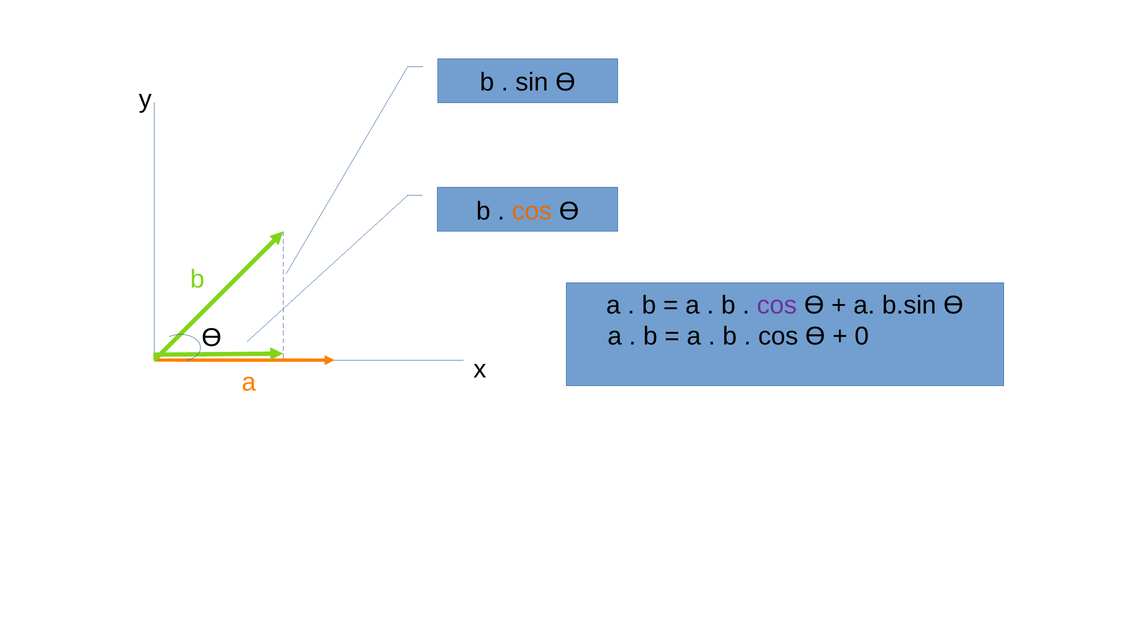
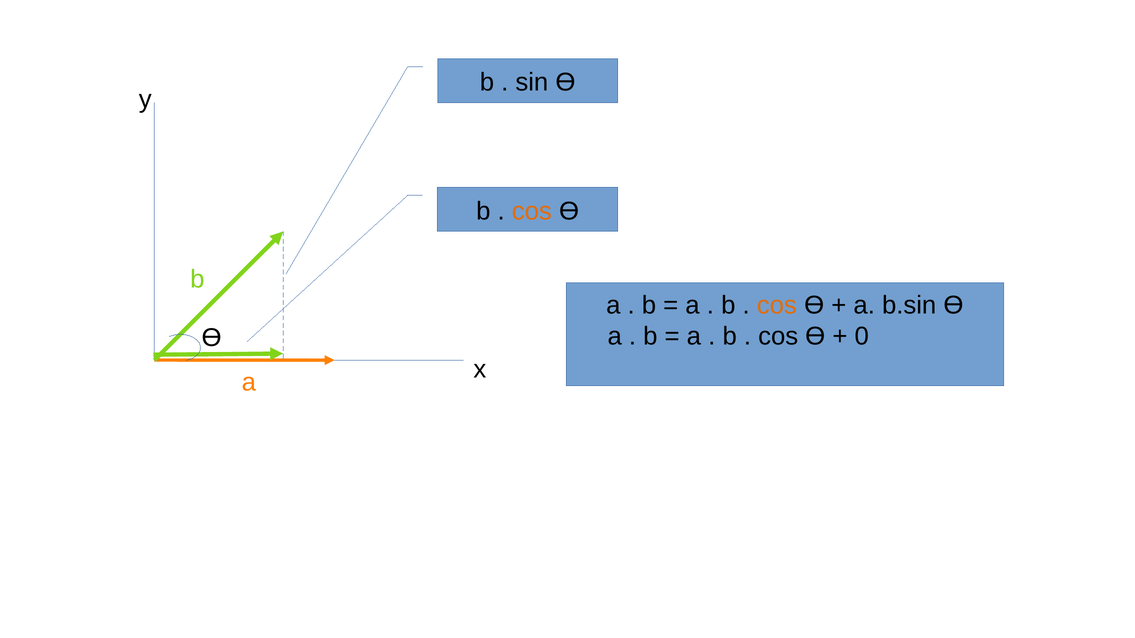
cos at (777, 306) colour: purple -> orange
